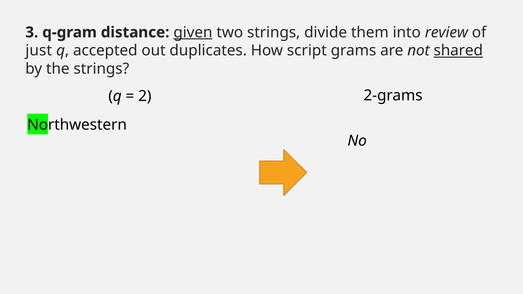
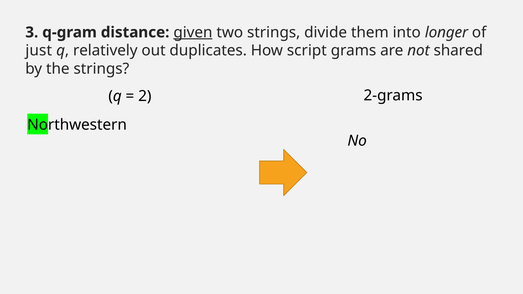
review: review -> longer
accepted: accepted -> relatively
shared underline: present -> none
